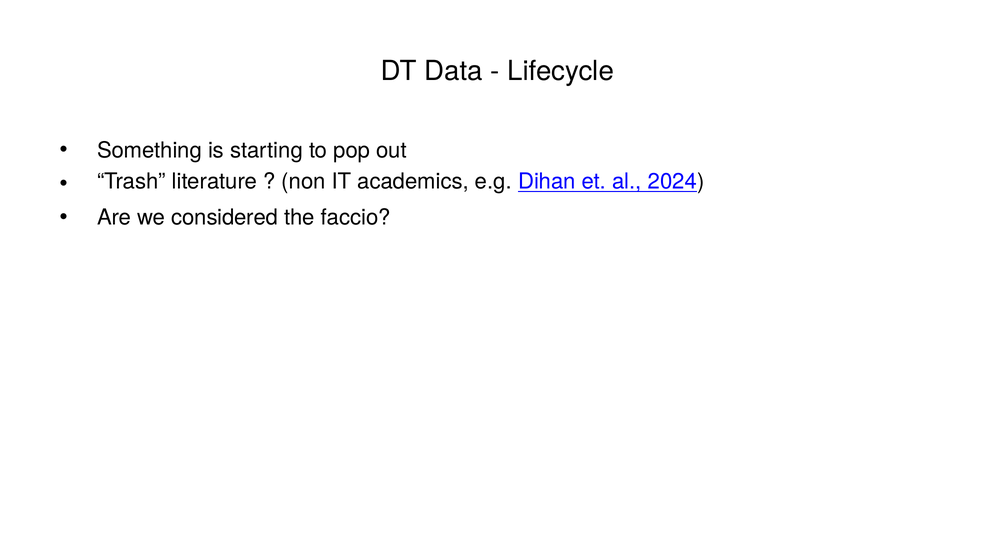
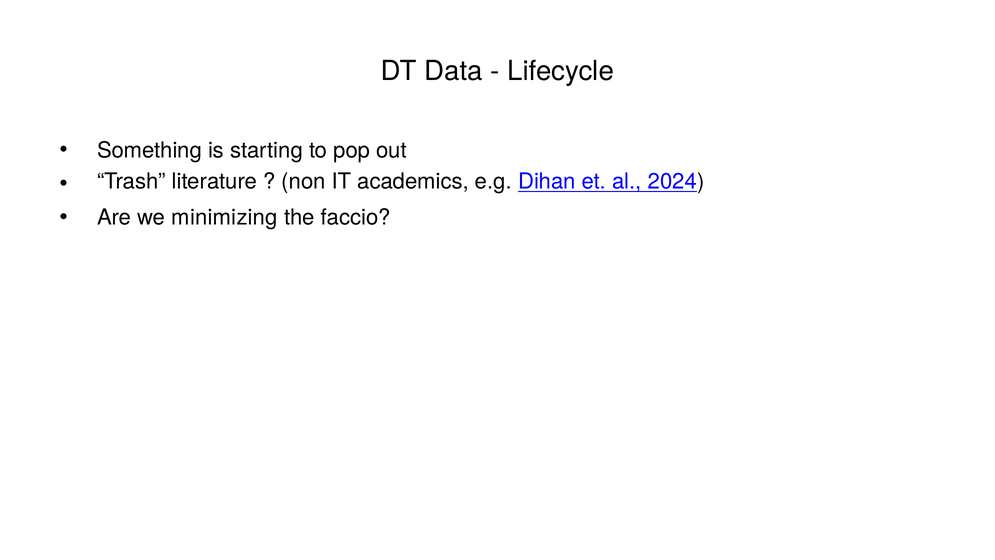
considered: considered -> minimizing
